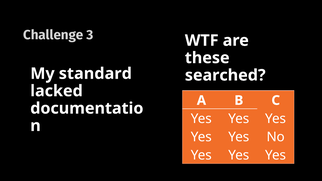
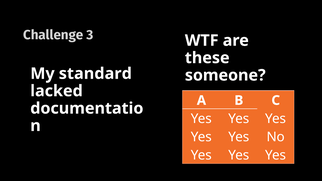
searched: searched -> someone
